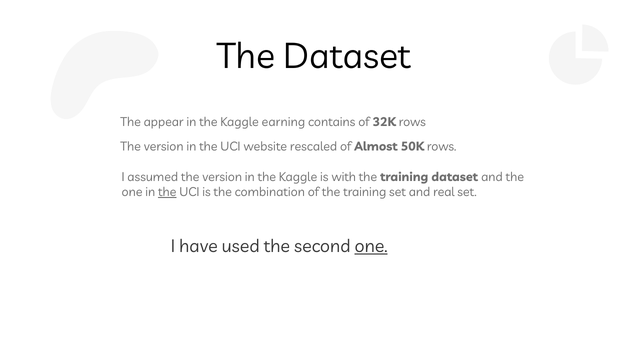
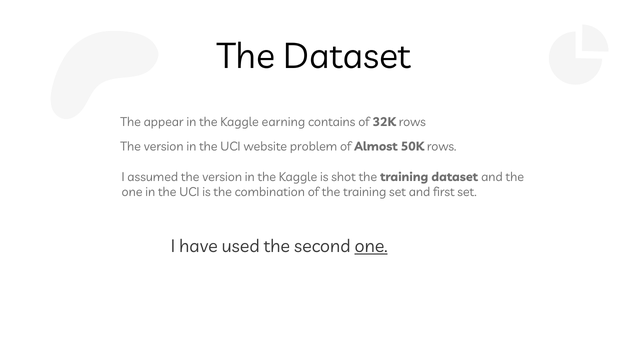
rescaled: rescaled -> problem
with: with -> shot
the at (167, 192) underline: present -> none
real: real -> first
